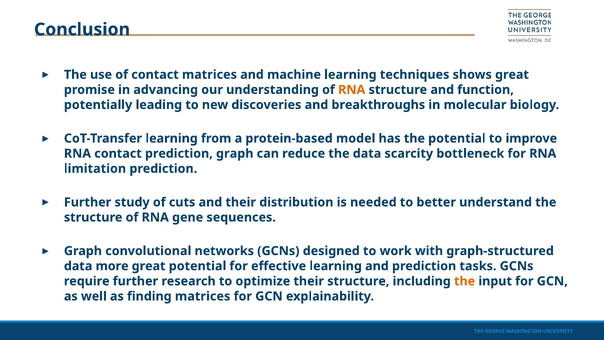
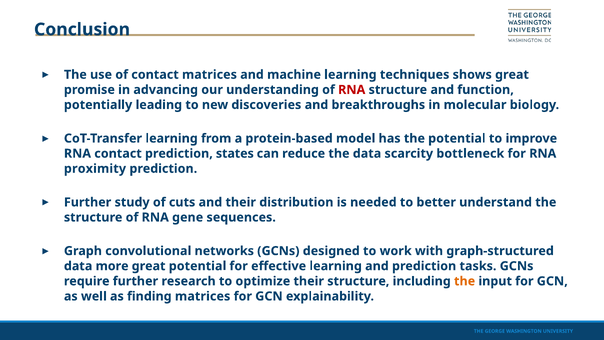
RNA at (352, 90) colour: orange -> red
prediction graph: graph -> states
limitation: limitation -> proximity
